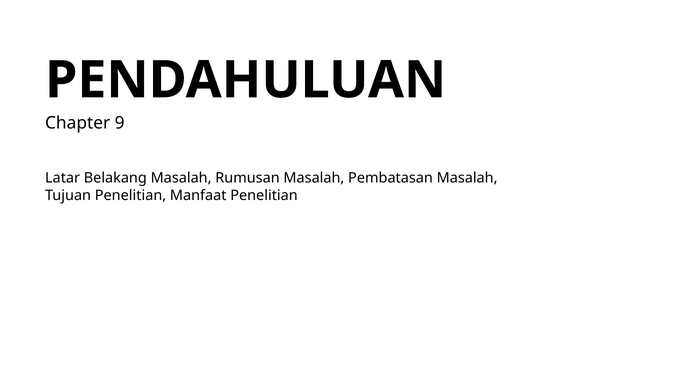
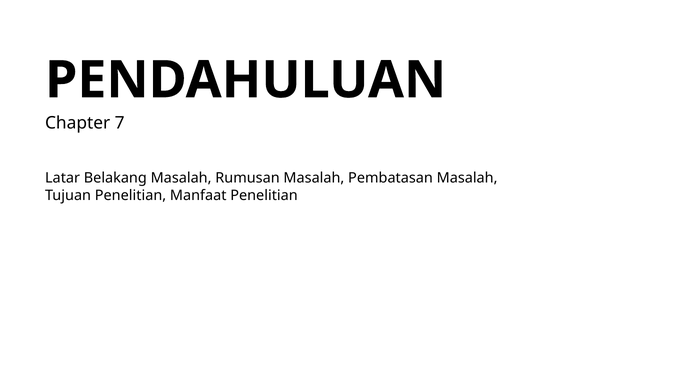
9: 9 -> 7
